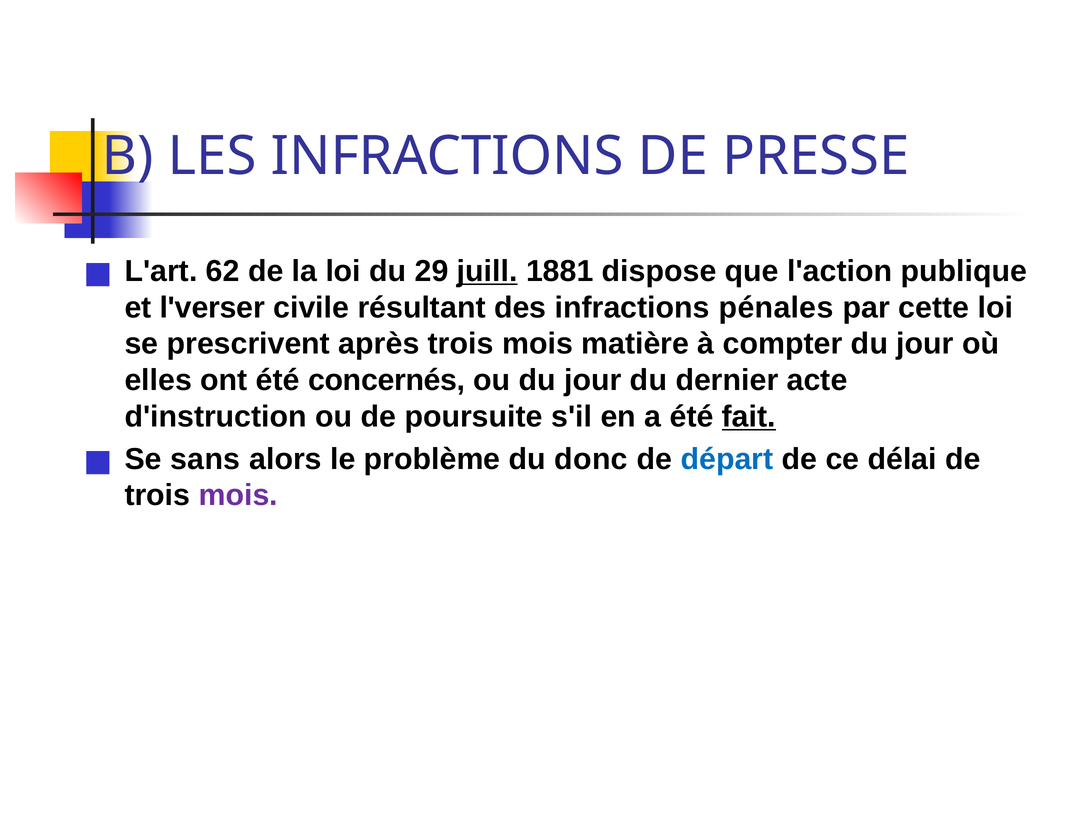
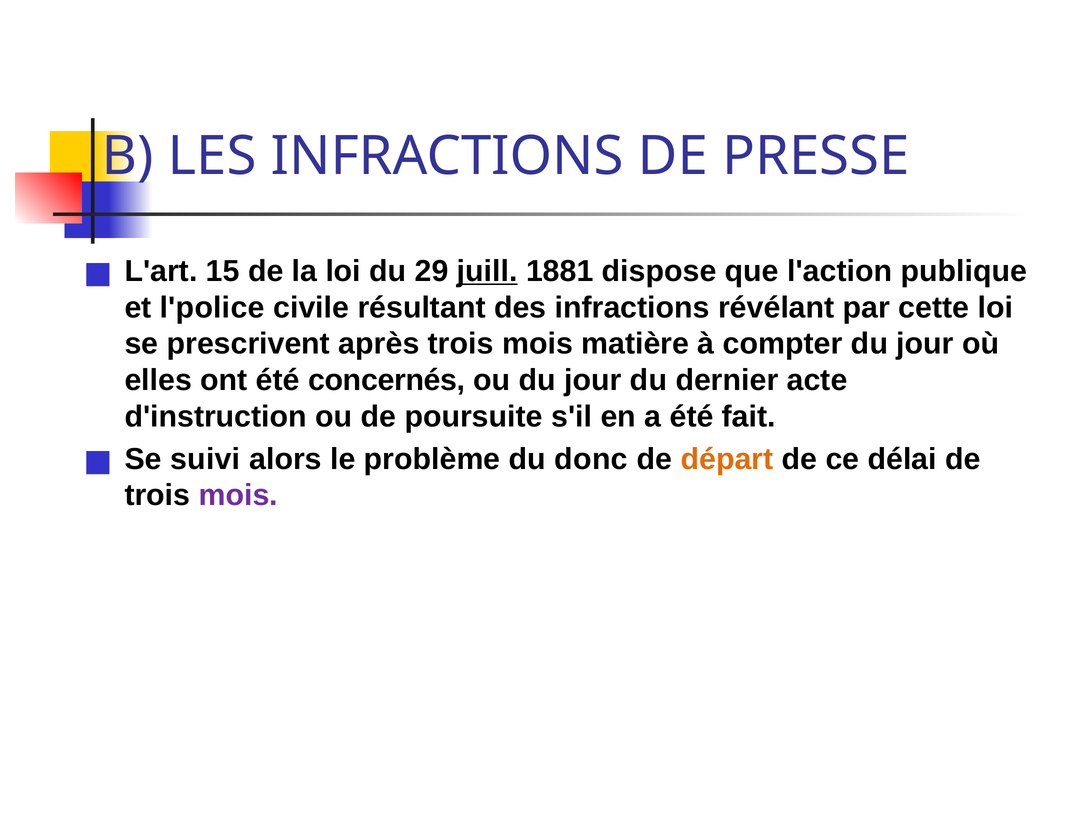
62: 62 -> 15
l'verser: l'verser -> l'police
pénales: pénales -> révélant
fait underline: present -> none
sans: sans -> suivi
départ colour: blue -> orange
